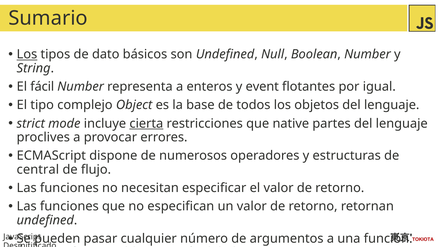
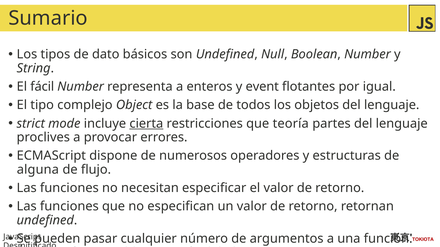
Los at (27, 55) underline: present -> none
native: native -> teoría
central: central -> alguna
